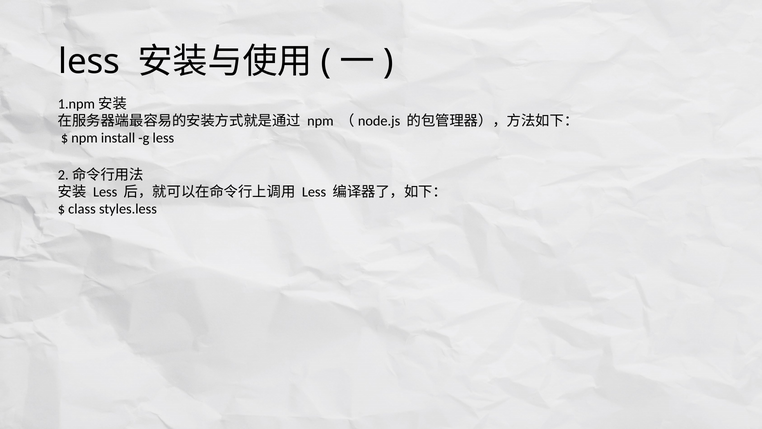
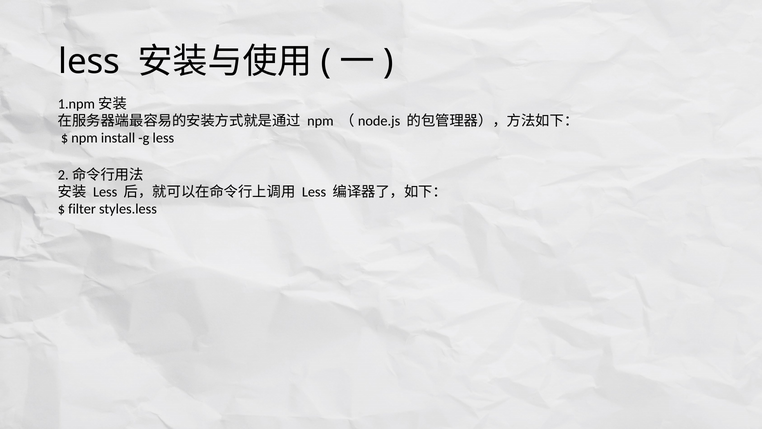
class: class -> filter
